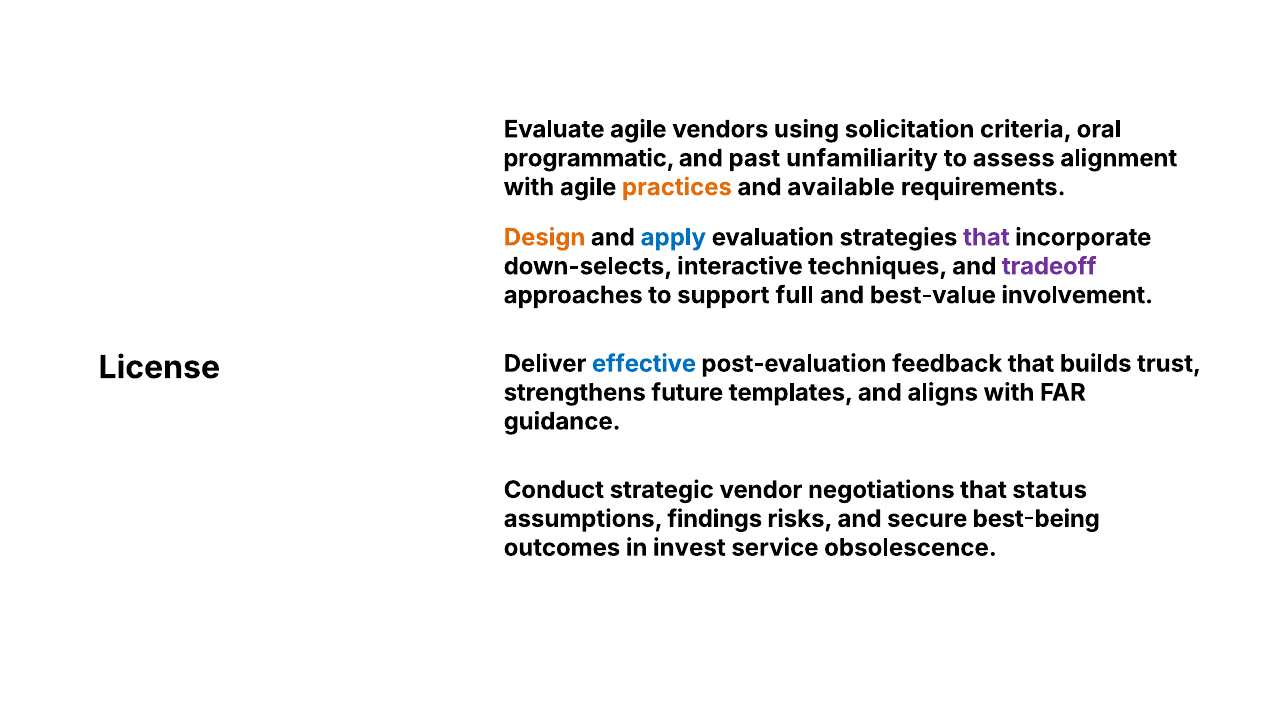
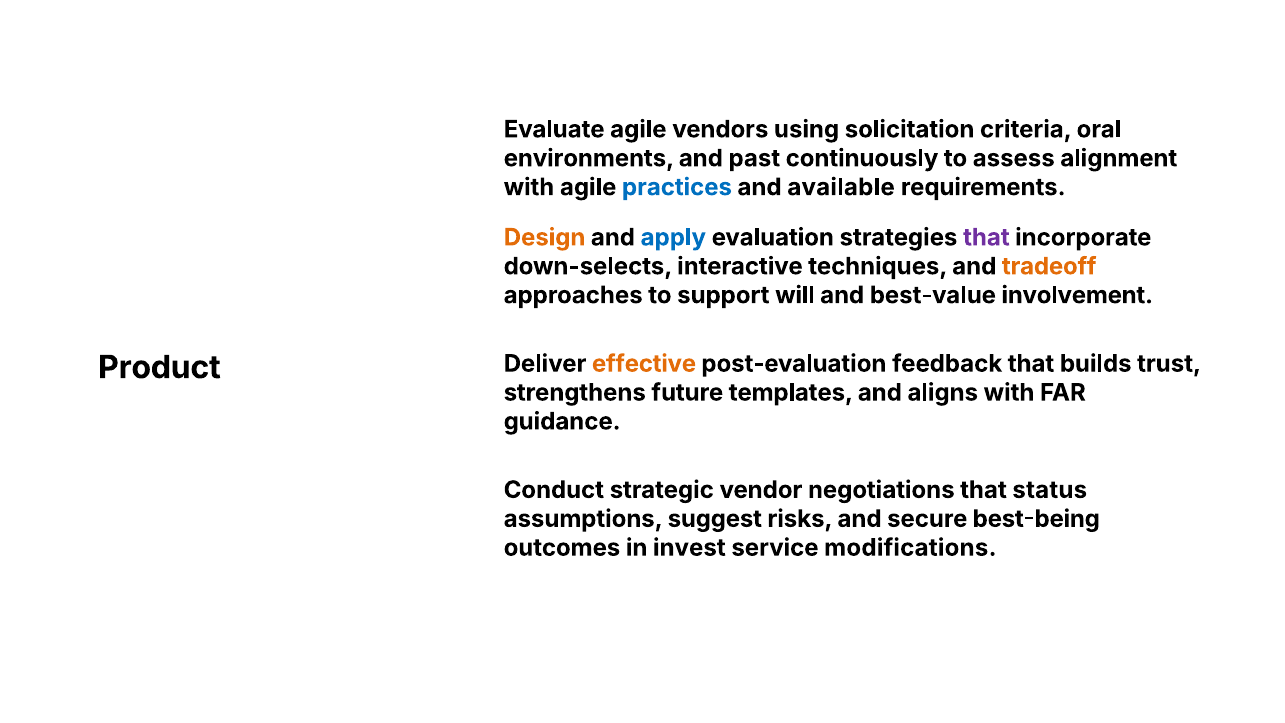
programmatic: programmatic -> environments
unfamiliarity: unfamiliarity -> continuously
practices colour: orange -> blue
tradeoff colour: purple -> orange
full: full -> will
effective colour: blue -> orange
License: License -> Product
findings: findings -> suggest
obsolescence: obsolescence -> modifications
